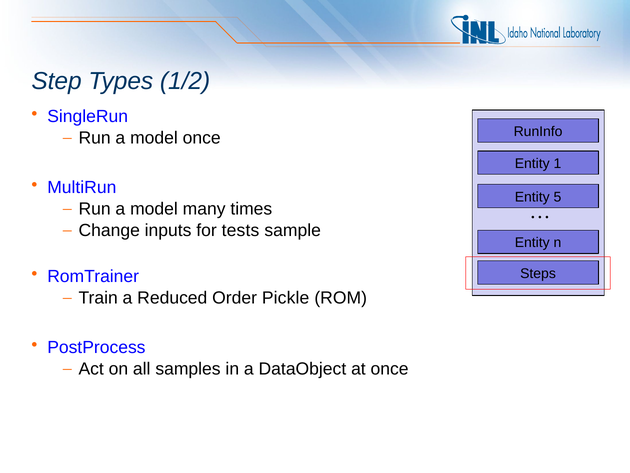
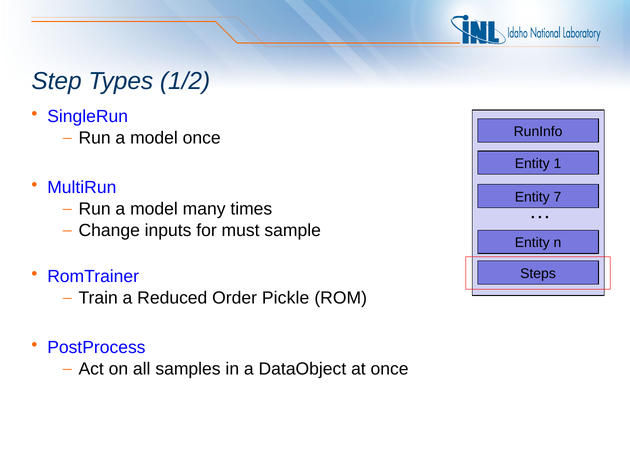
5: 5 -> 7
tests: tests -> must
